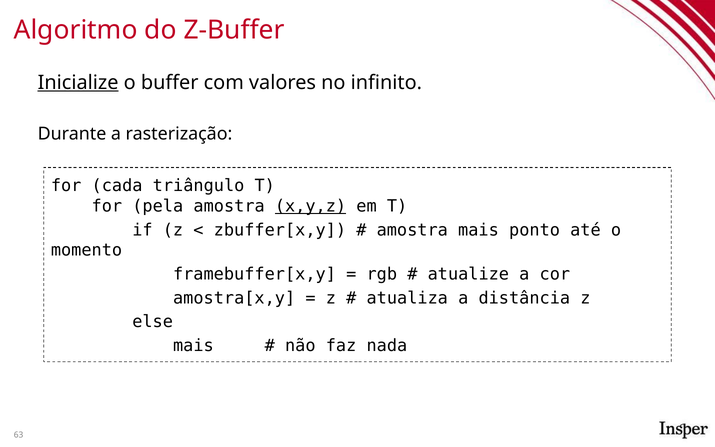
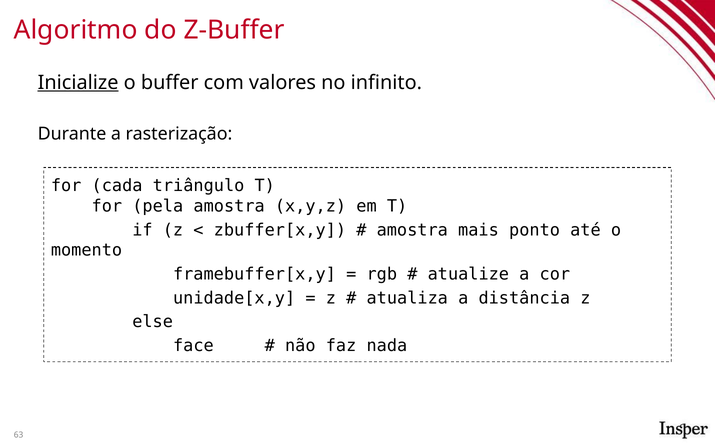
x,y,z underline: present -> none
amostra[x,y: amostra[x,y -> unidade[x,y
mais at (193, 346): mais -> face
